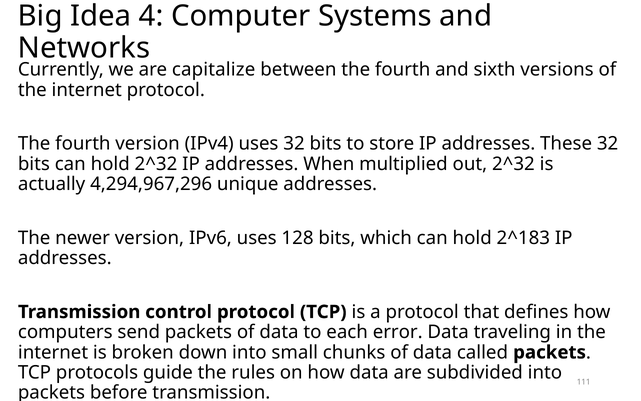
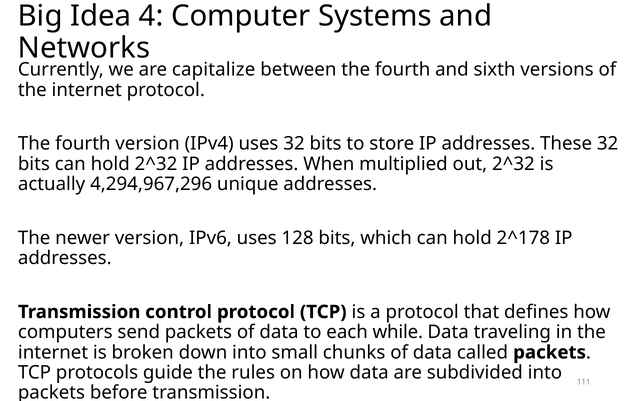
2^183: 2^183 -> 2^178
error: error -> while
